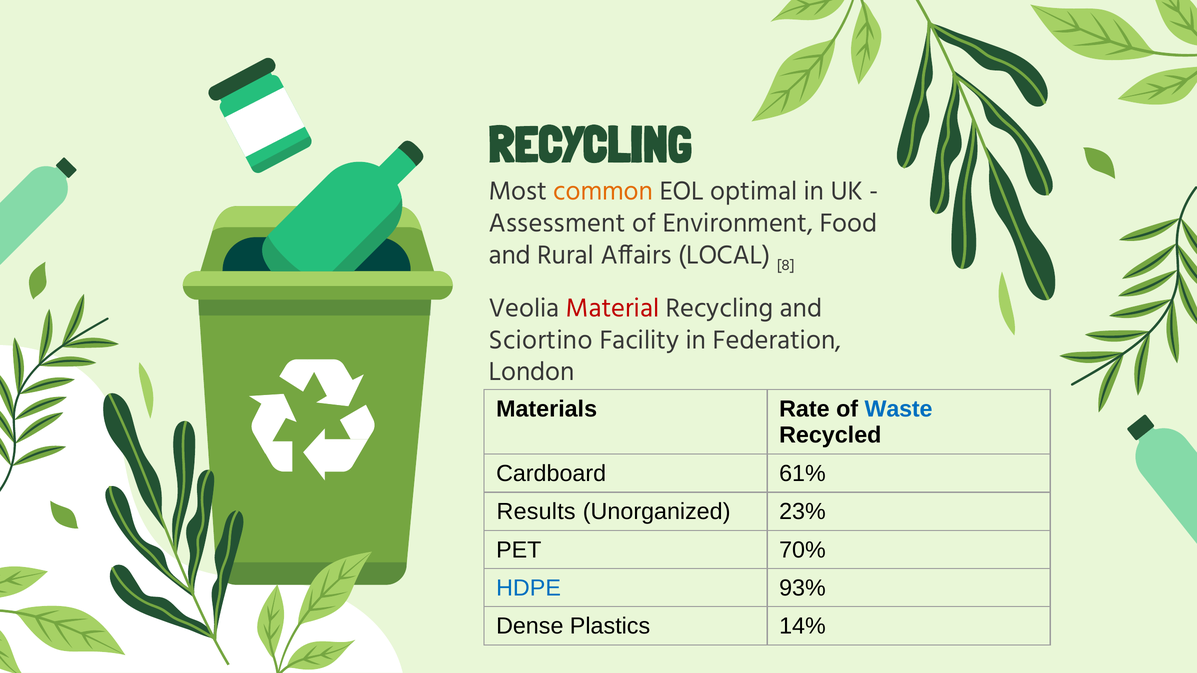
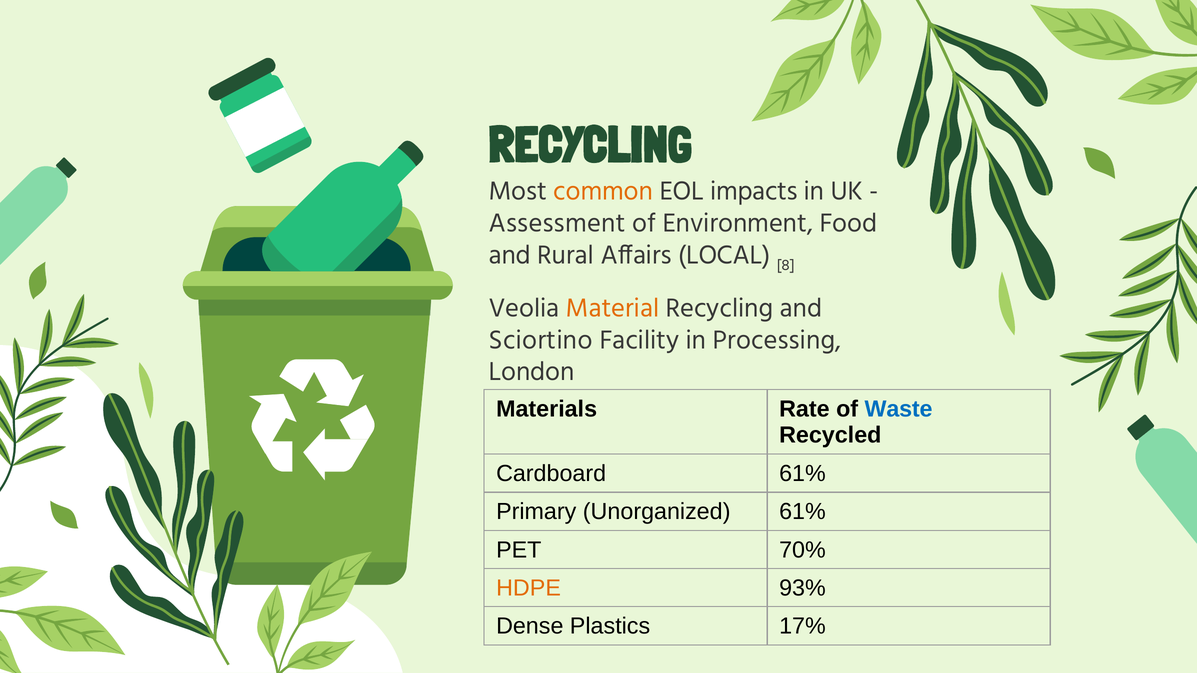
optimal: optimal -> impacts
Material colour: red -> orange
Federation: Federation -> Processing
Results: Results -> Primary
Unorganized 23%: 23% -> 61%
HDPE colour: blue -> orange
14%: 14% -> 17%
